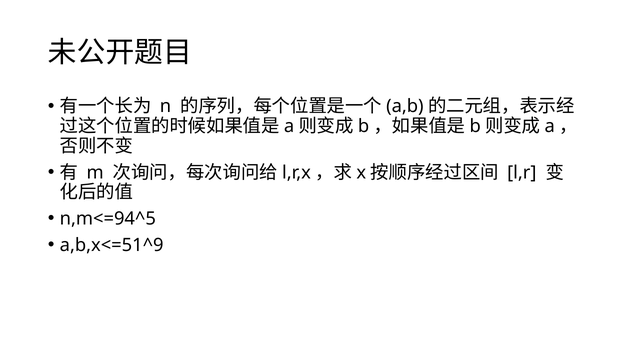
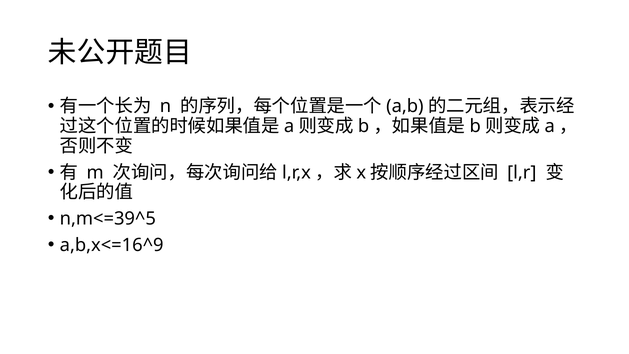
n,m<=94^5: n,m<=94^5 -> n,m<=39^5
a,b,x<=51^9: a,b,x<=51^9 -> a,b,x<=16^9
